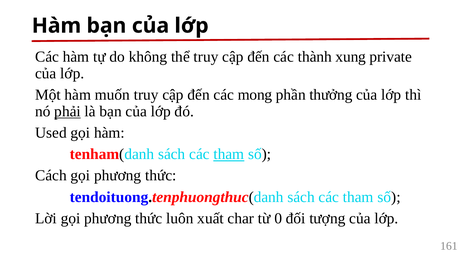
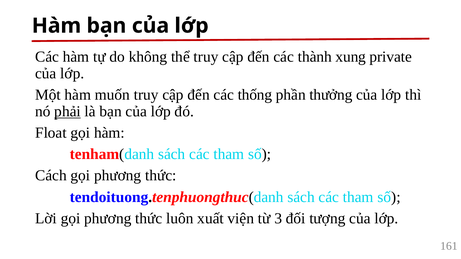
mong: mong -> thống
Used: Used -> Float
tham at (229, 154) underline: present -> none
char: char -> viện
0: 0 -> 3
